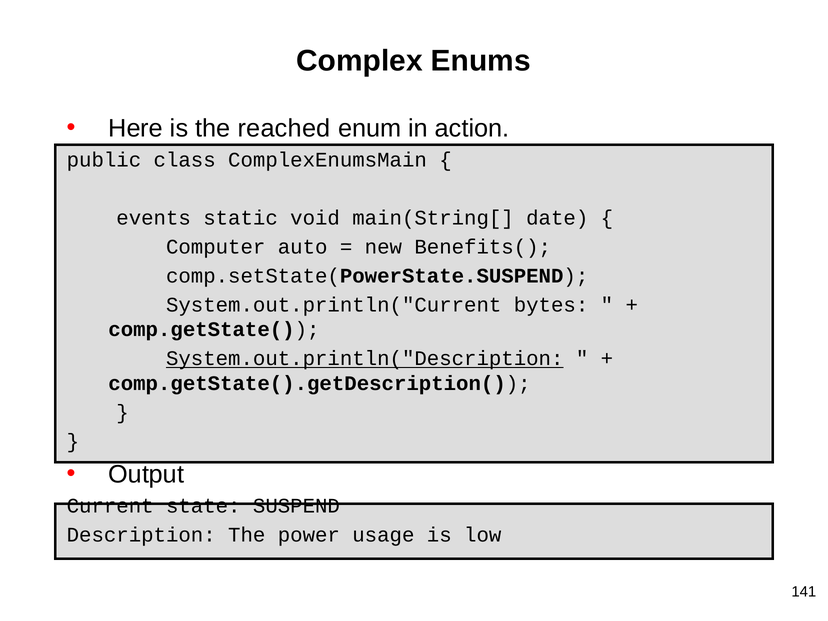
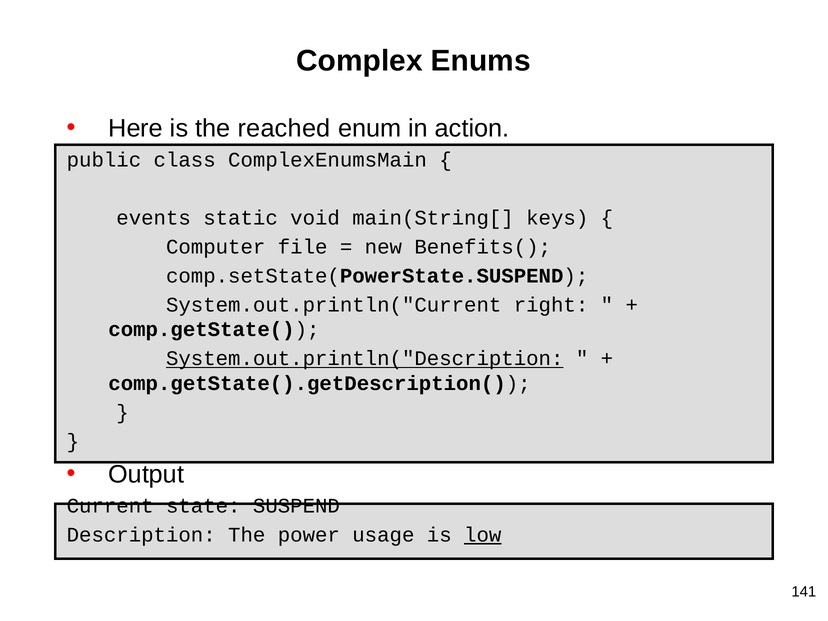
date: date -> keys
auto: auto -> file
bytes: bytes -> right
low underline: none -> present
